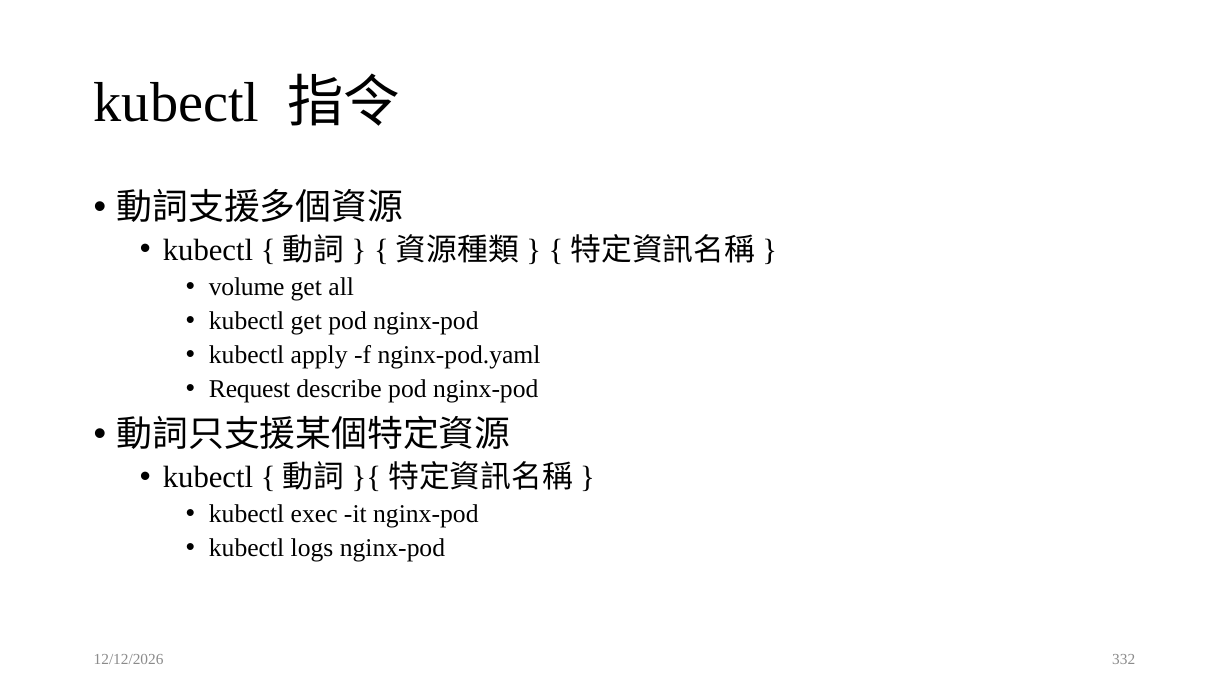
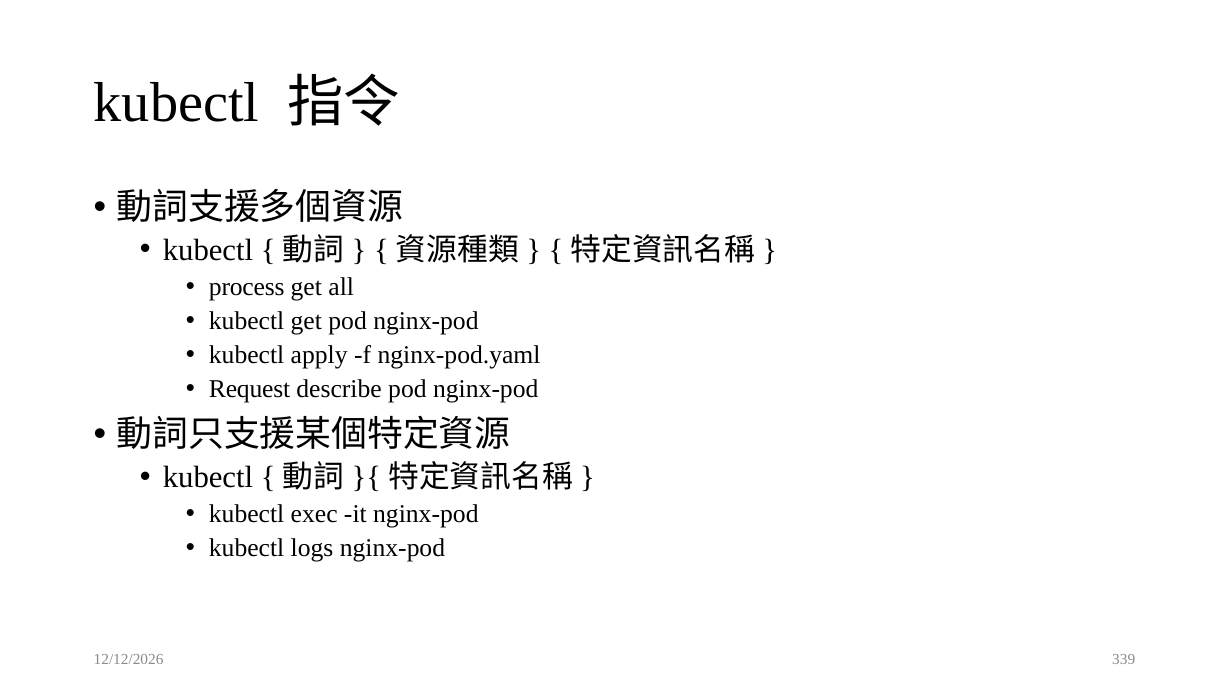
volume: volume -> process
332: 332 -> 339
